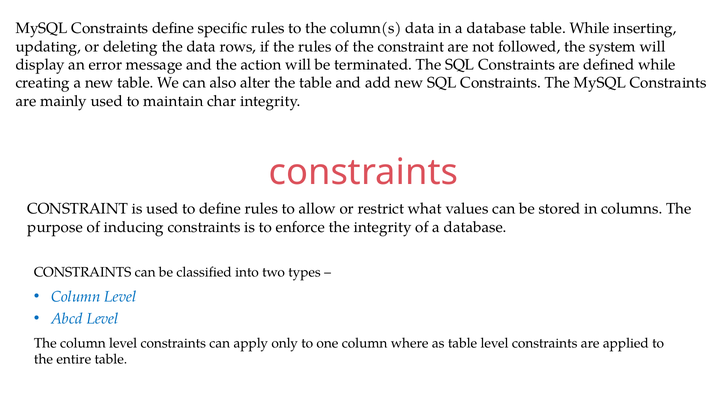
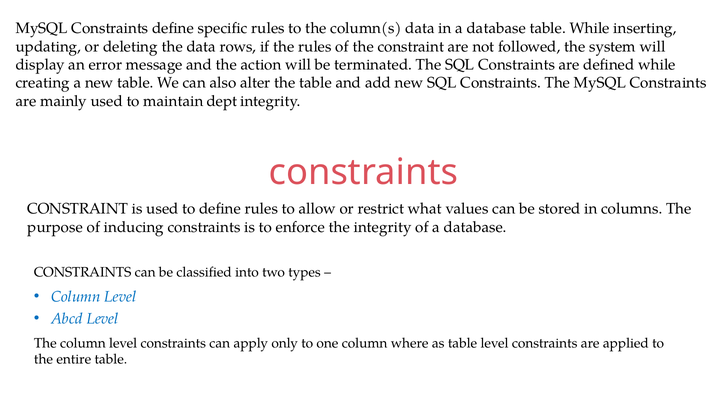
char: char -> dept
